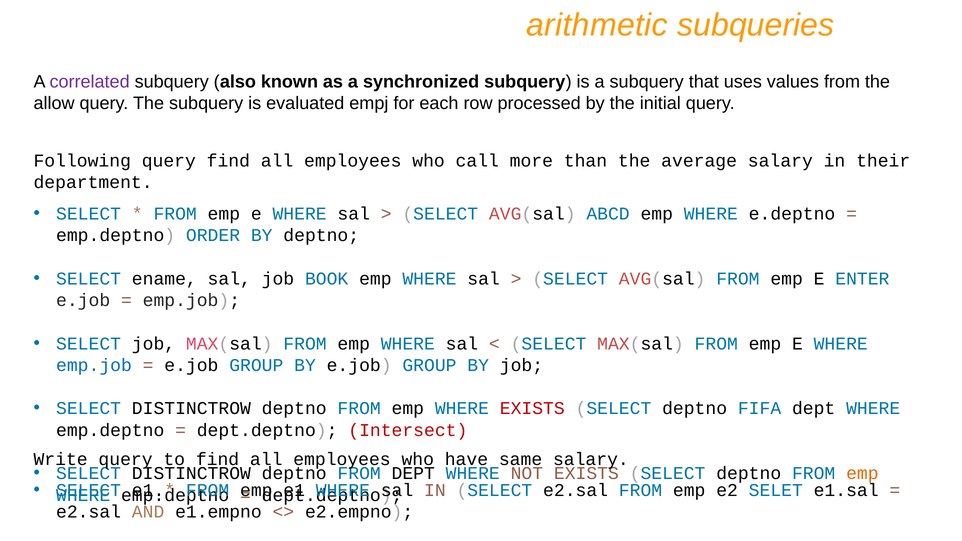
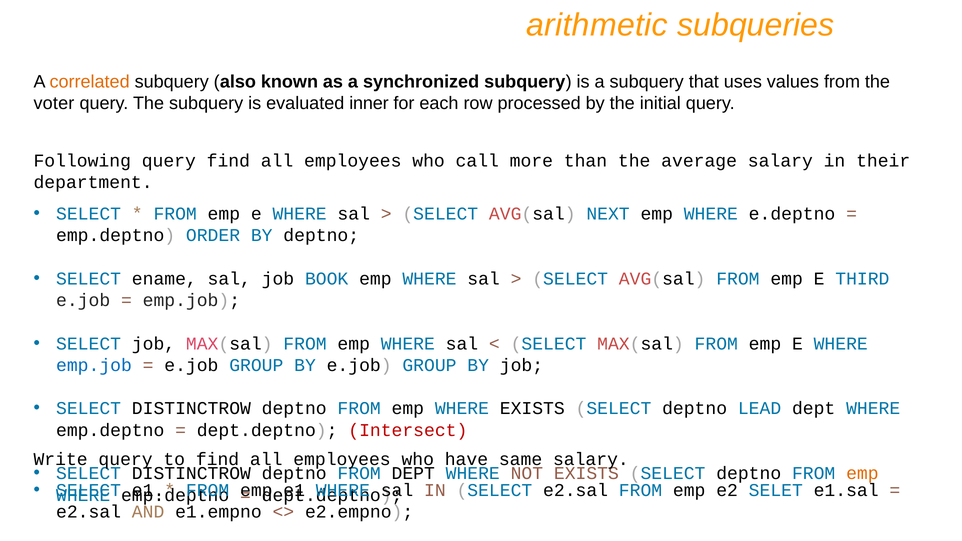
correlated colour: purple -> orange
allow: allow -> voter
empj: empj -> inner
ABCD: ABCD -> NEXT
ENTER: ENTER -> THIRD
EXISTS at (532, 409) colour: red -> black
FIFA: FIFA -> LEAD
